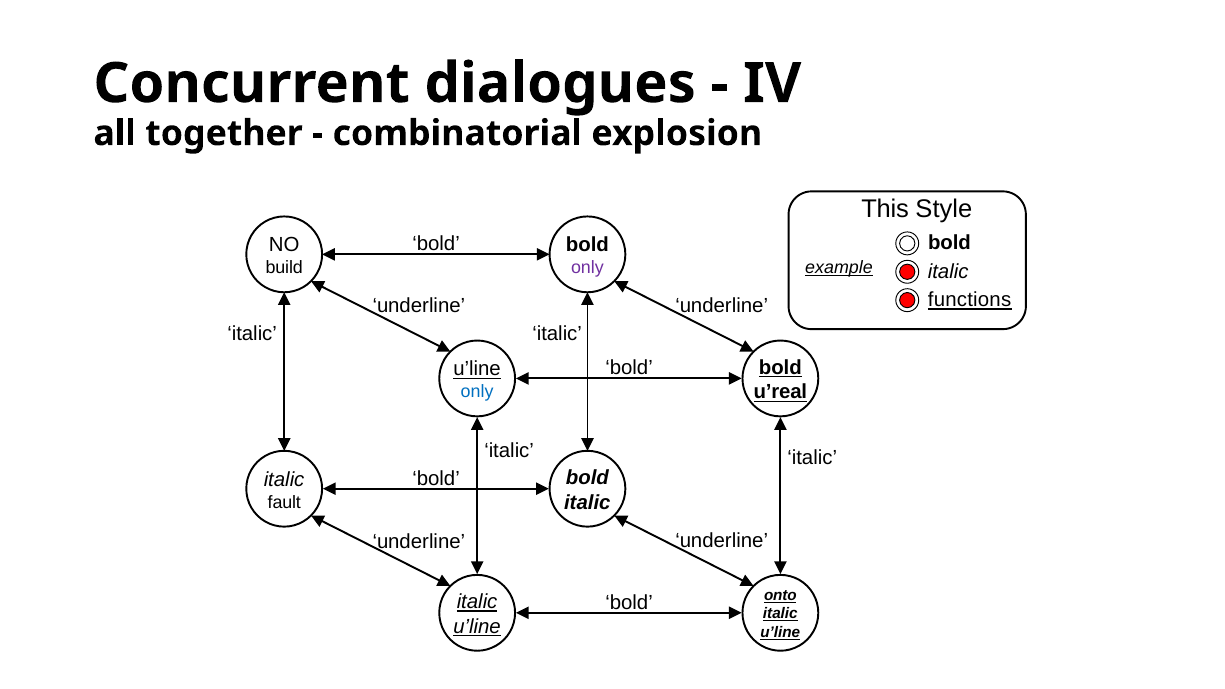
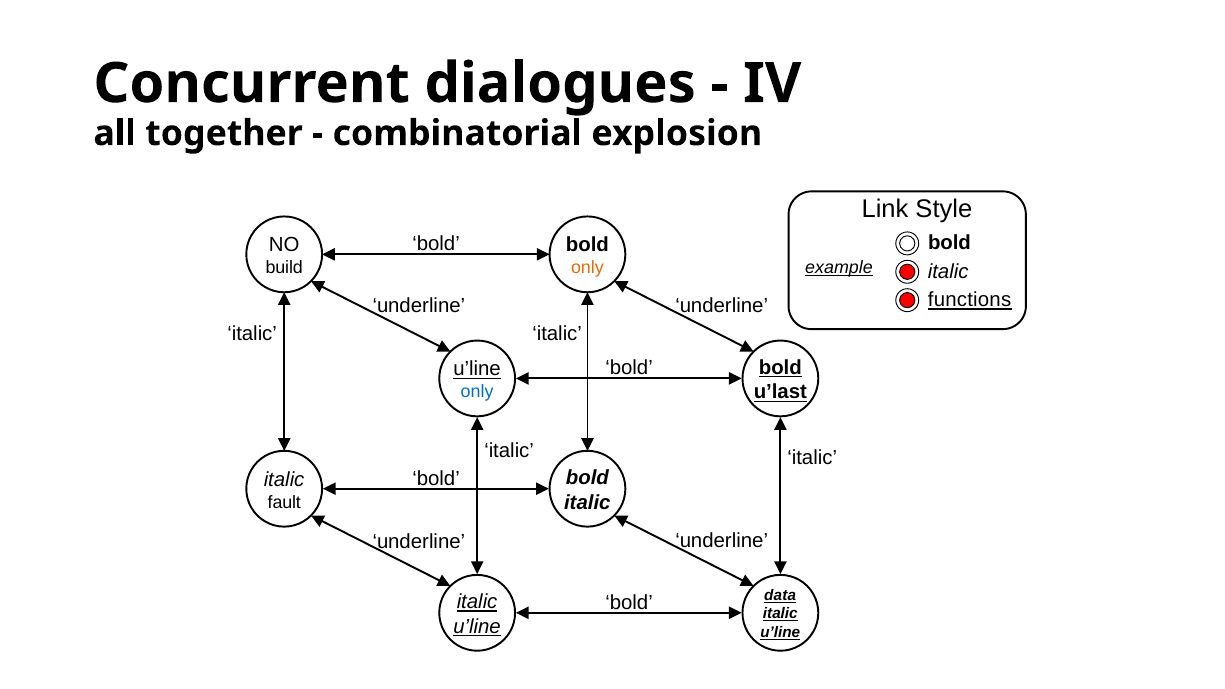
This: This -> Link
only at (587, 268) colour: purple -> orange
u’real: u’real -> u’last
onto: onto -> data
